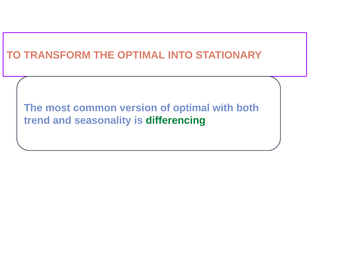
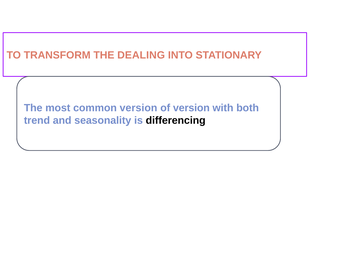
THE OPTIMAL: OPTIMAL -> DEALING
of optimal: optimal -> version
differencing colour: green -> black
